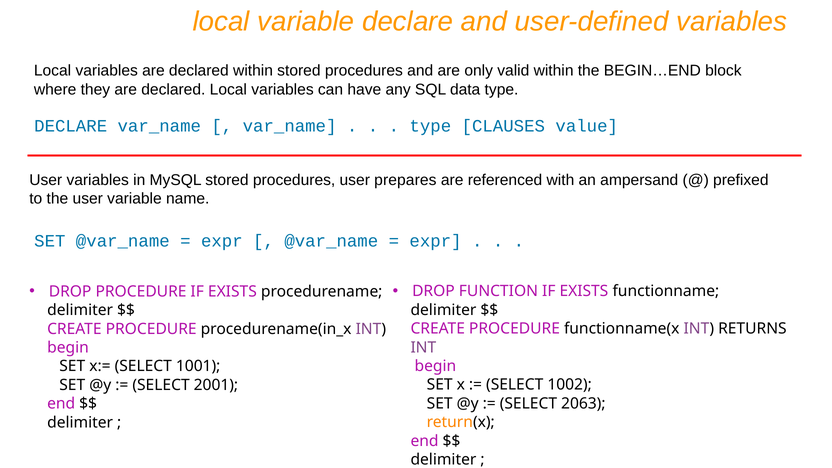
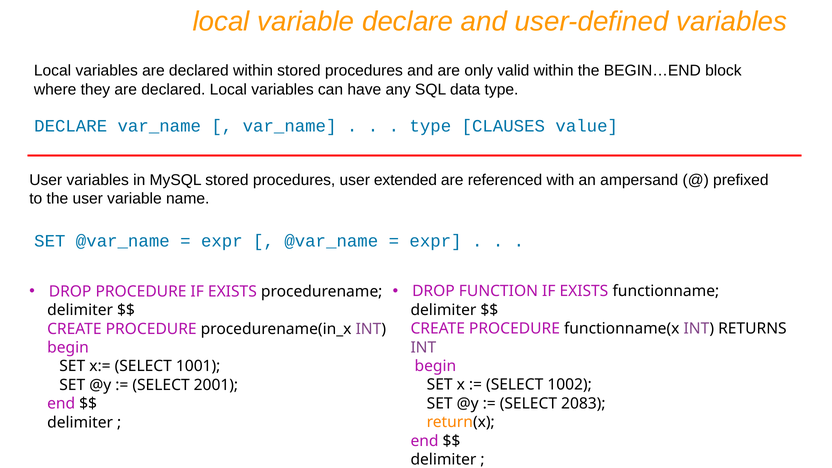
prepares: prepares -> extended
2063: 2063 -> 2083
